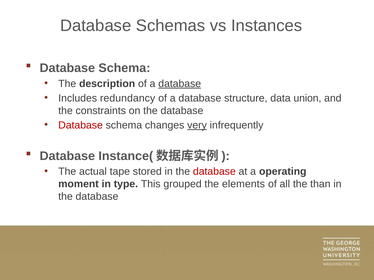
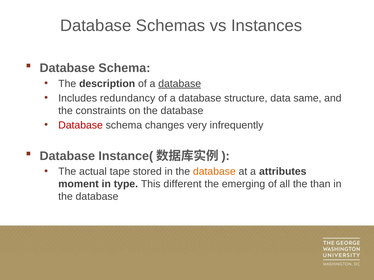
union: union -> same
very underline: present -> none
database at (214, 172) colour: red -> orange
operating: operating -> attributes
grouped: grouped -> different
elements: elements -> emerging
